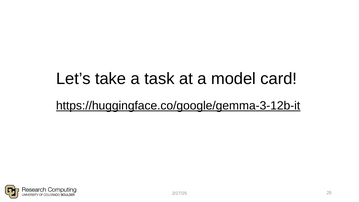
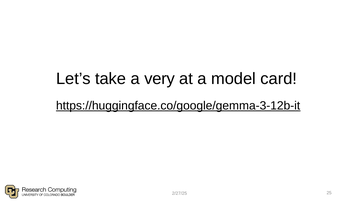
task: task -> very
